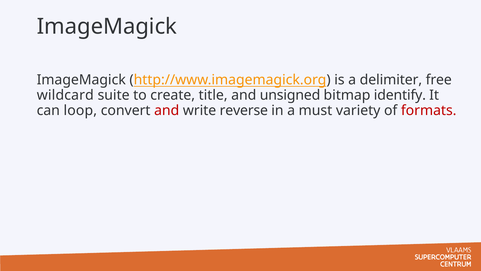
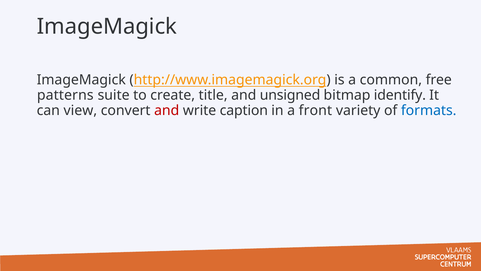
delimiter: delimiter -> common
wildcard: wildcard -> patterns
loop: loop -> view
reverse: reverse -> caption
must: must -> front
formats colour: red -> blue
